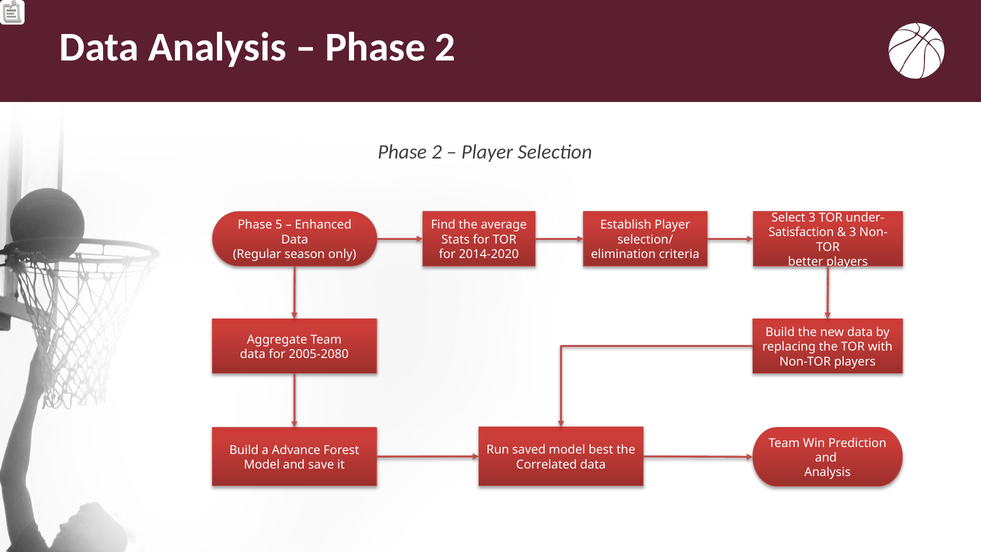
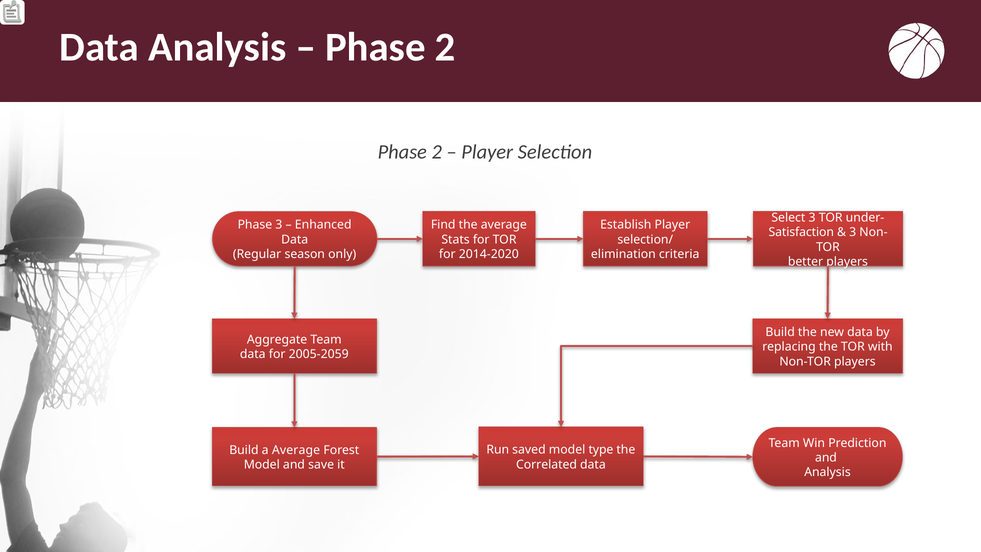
Phase 5: 5 -> 3
2005-2080: 2005-2080 -> 2005-2059
best: best -> type
a Advance: Advance -> Average
